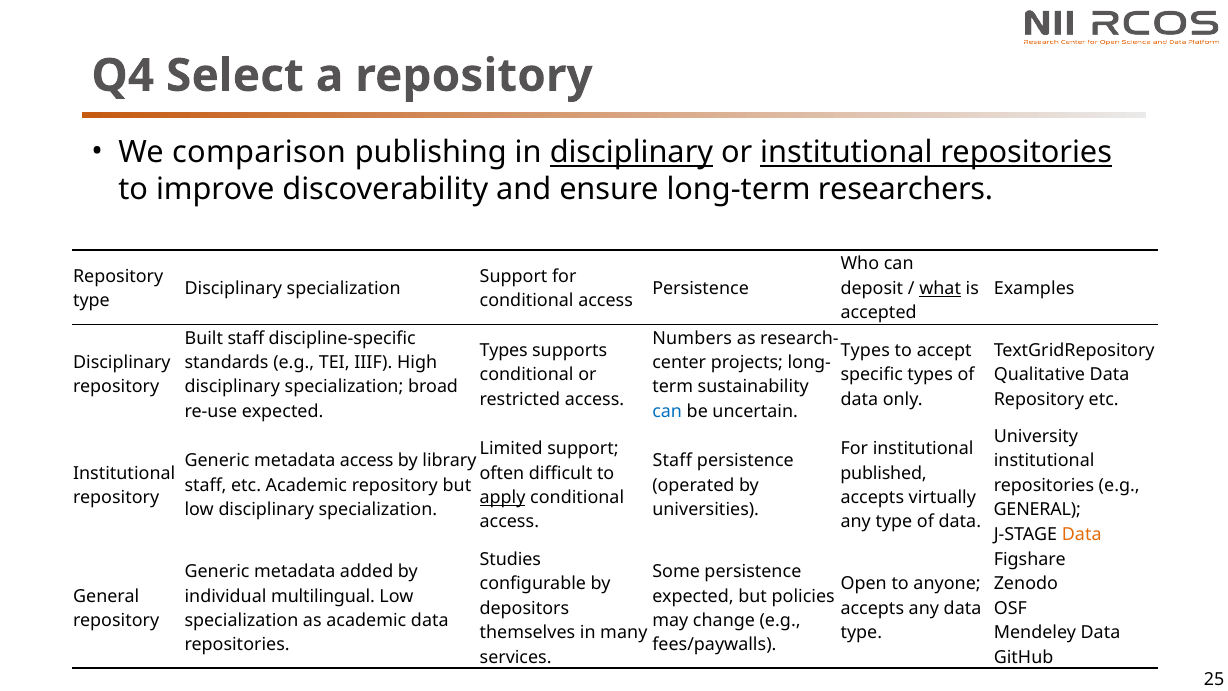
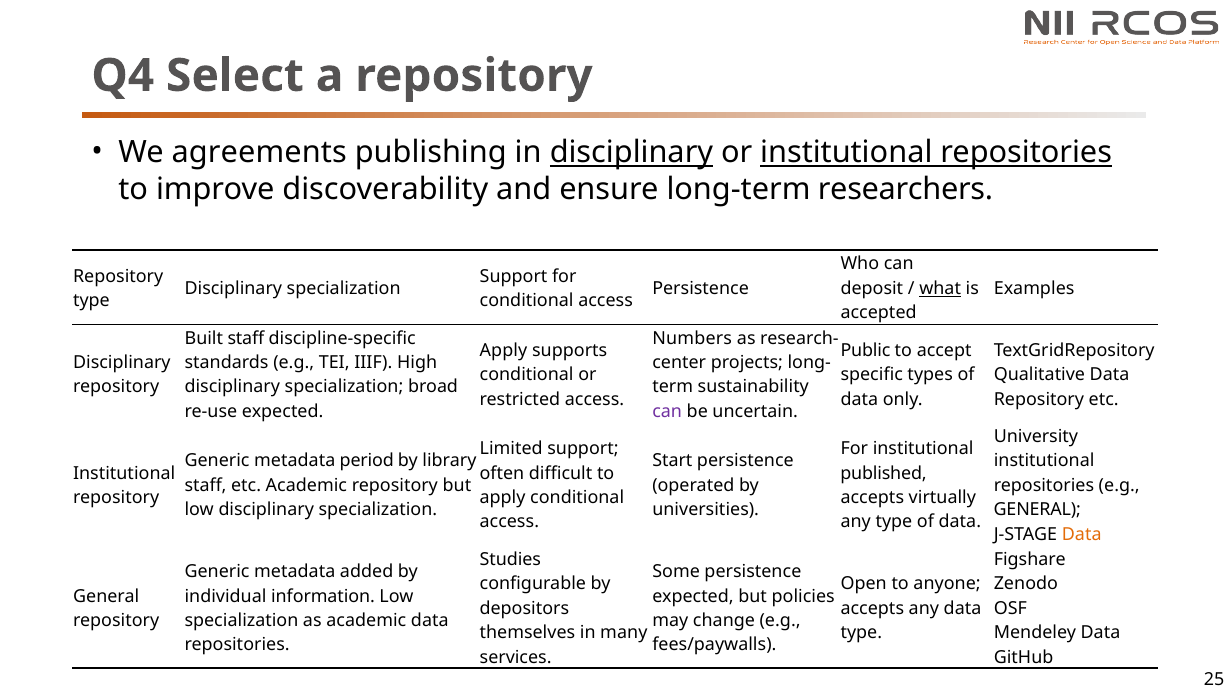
comparison: comparison -> agreements
Types at (504, 350): Types -> Apply
Types at (865, 350): Types -> Public
can at (667, 411) colour: blue -> purple
metadata access: access -> period
Staff at (672, 461): Staff -> Start
apply at (503, 497) underline: present -> none
multilingual: multilingual -> information
